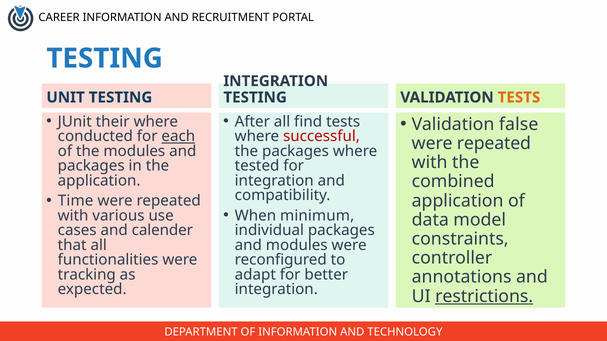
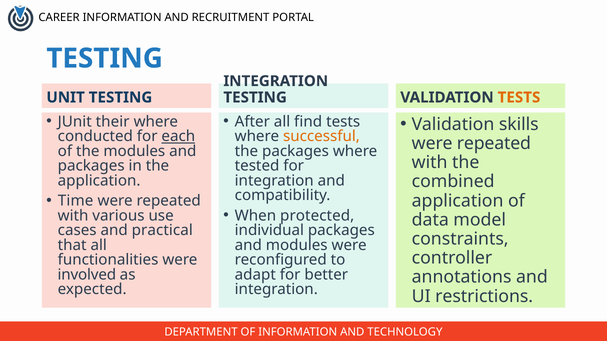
false: false -> skills
successful colour: red -> orange
minimum: minimum -> protected
calender: calender -> practical
tracking: tracking -> involved
restrictions underline: present -> none
